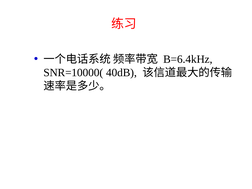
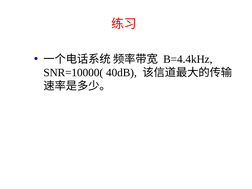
B=6.4kHz: B=6.4kHz -> B=4.4kHz
